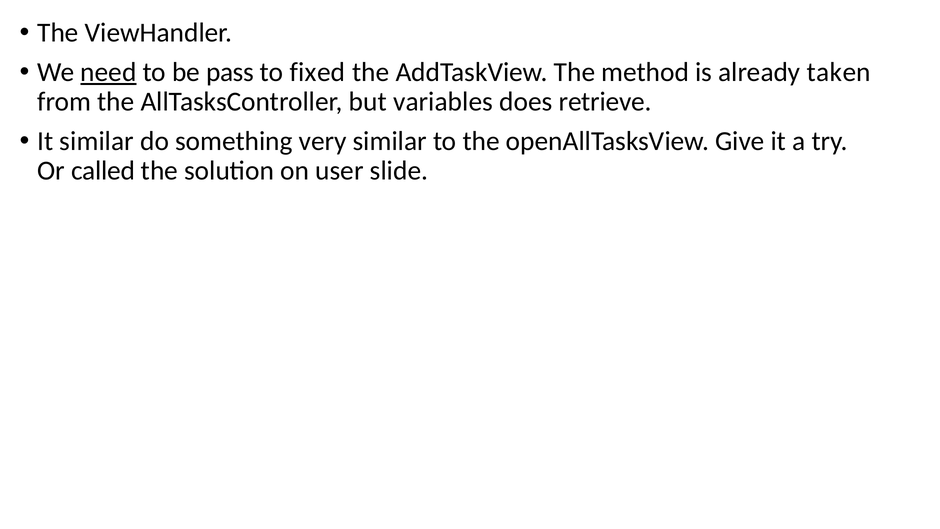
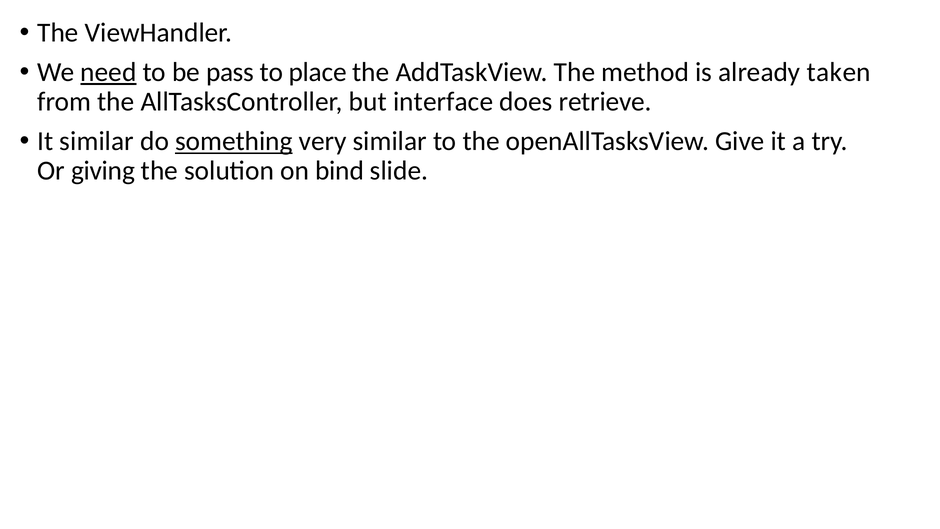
fixed: fixed -> place
variables: variables -> interface
something underline: none -> present
called: called -> giving
user: user -> bind
